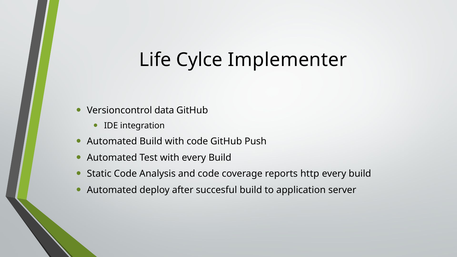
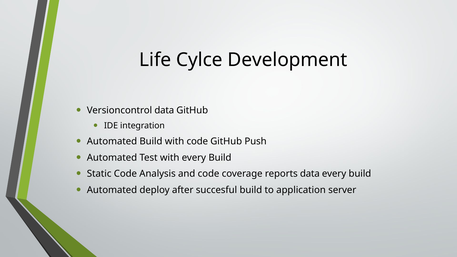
Implementer: Implementer -> Development
reports http: http -> data
